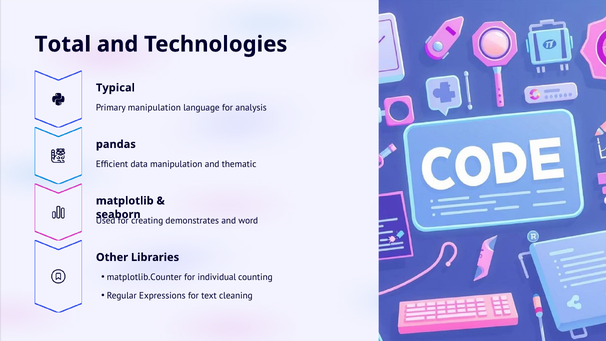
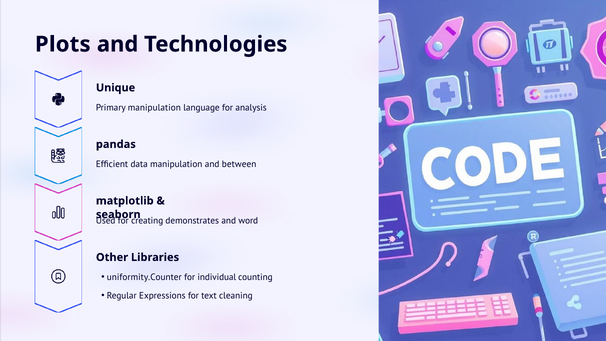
Total: Total -> Plots
Typical: Typical -> Unique
thematic: thematic -> between
matplotlib.Counter: matplotlib.Counter -> uniformity.Counter
